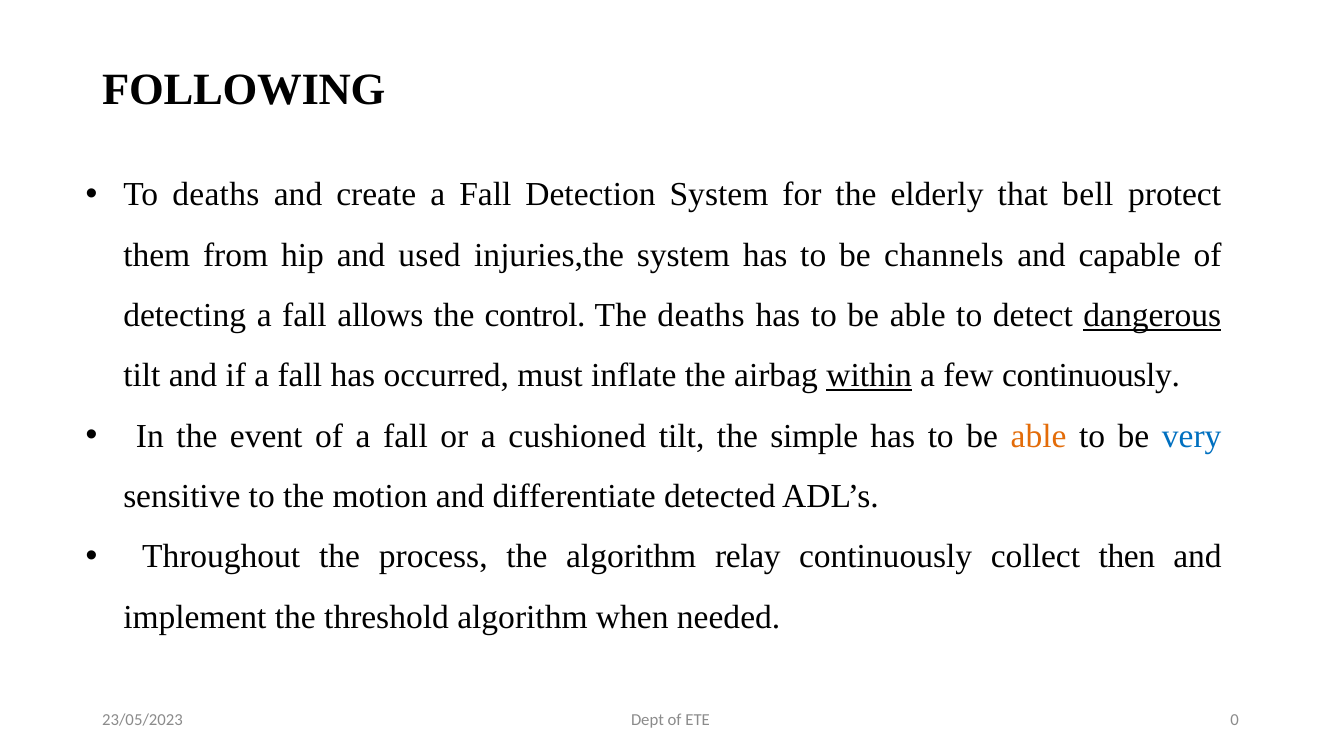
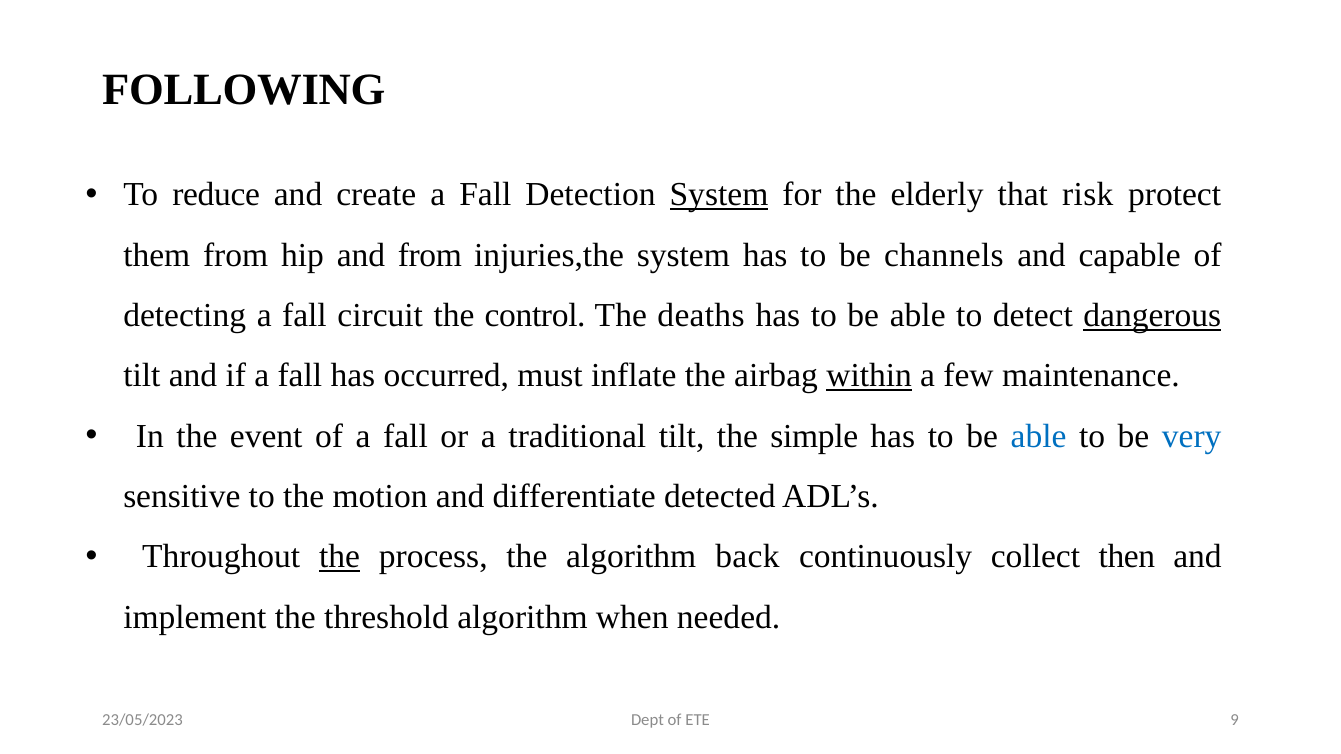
To deaths: deaths -> reduce
System at (719, 195) underline: none -> present
bell: bell -> risk
and used: used -> from
allows: allows -> circuit
few continuously: continuously -> maintenance
cushioned: cushioned -> traditional
able at (1039, 436) colour: orange -> blue
the at (340, 557) underline: none -> present
relay: relay -> back
0: 0 -> 9
